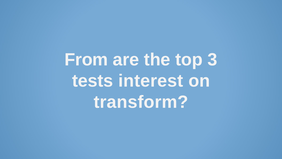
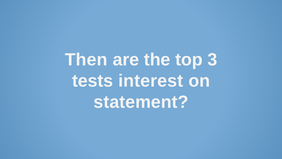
From: From -> Then
transform: transform -> statement
